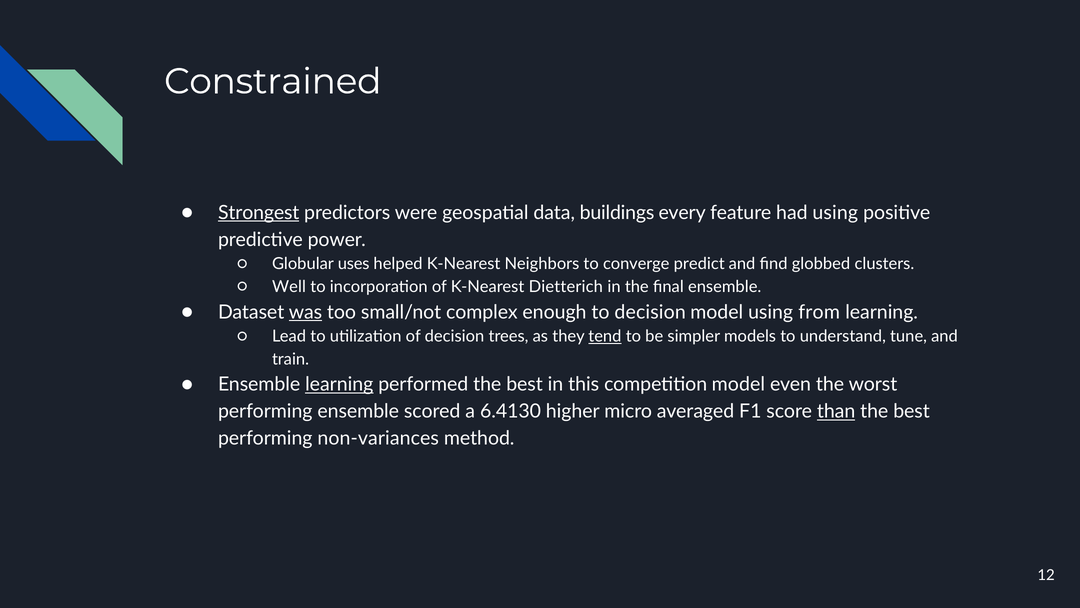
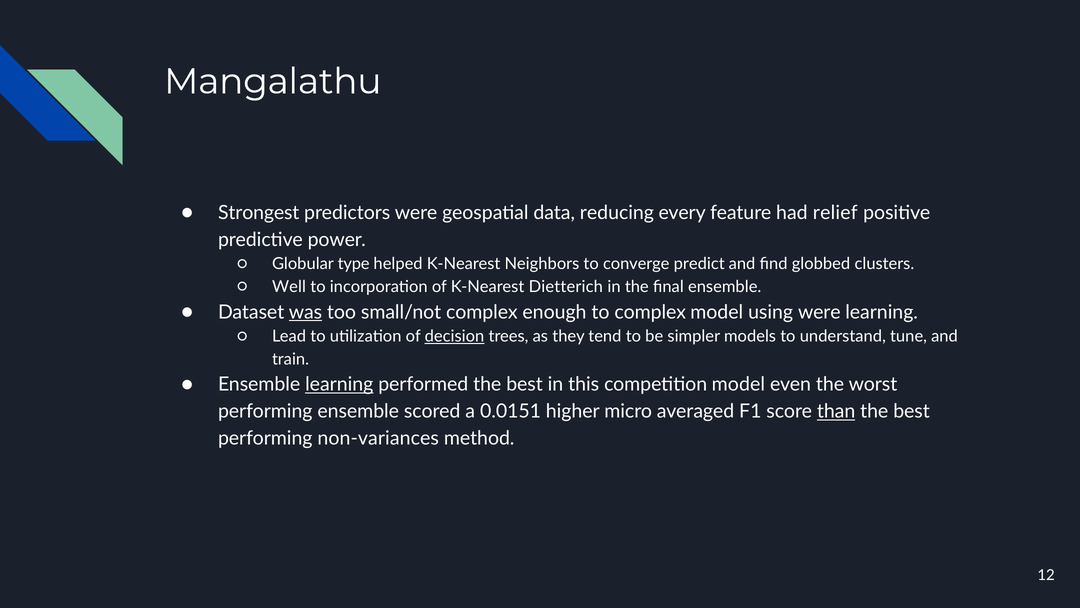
Constrained: Constrained -> Mangalathu
Strongest underline: present -> none
buildings: buildings -> reducing
had using: using -> relief
uses: uses -> type
to decision: decision -> complex
using from: from -> were
decision at (454, 336) underline: none -> present
tend underline: present -> none
6.4130: 6.4130 -> 0.0151
